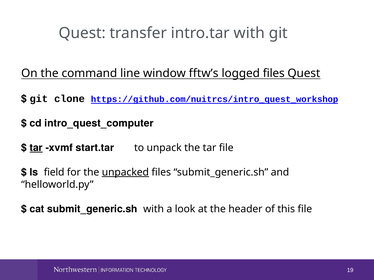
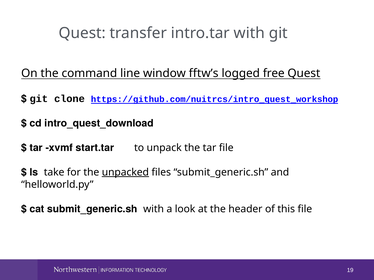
logged files: files -> free
intro_quest_computer: intro_quest_computer -> intro_quest_download
tar at (36, 148) underline: present -> none
field: field -> take
